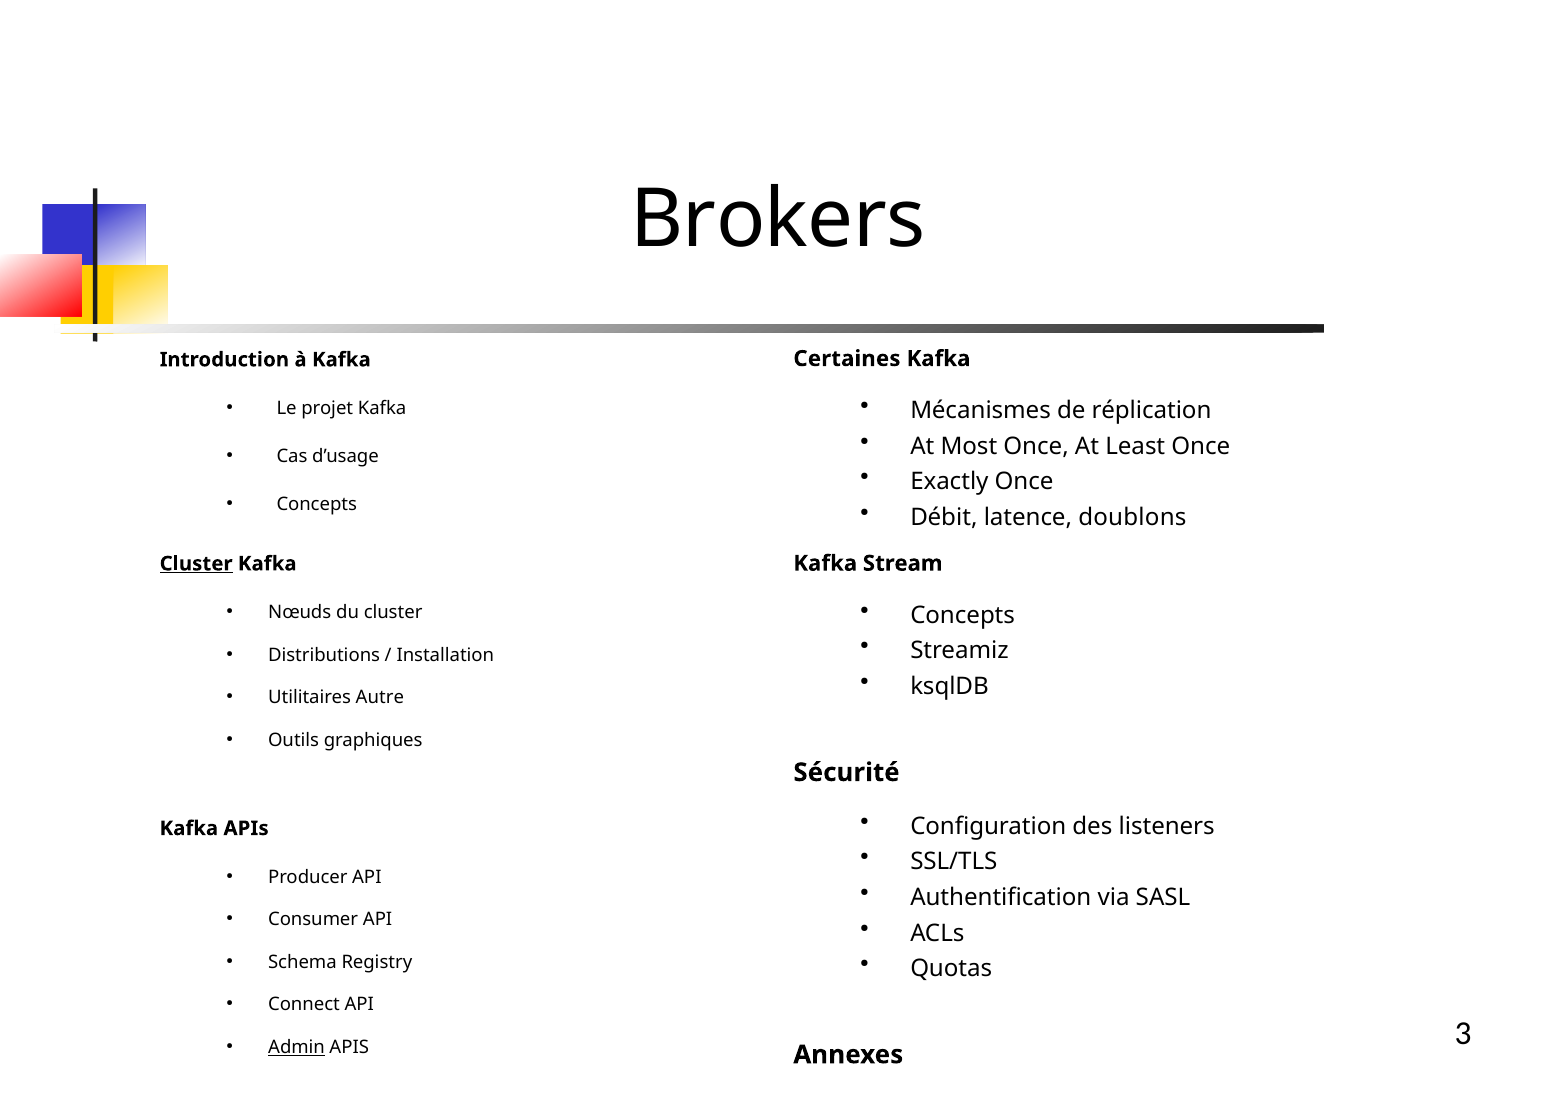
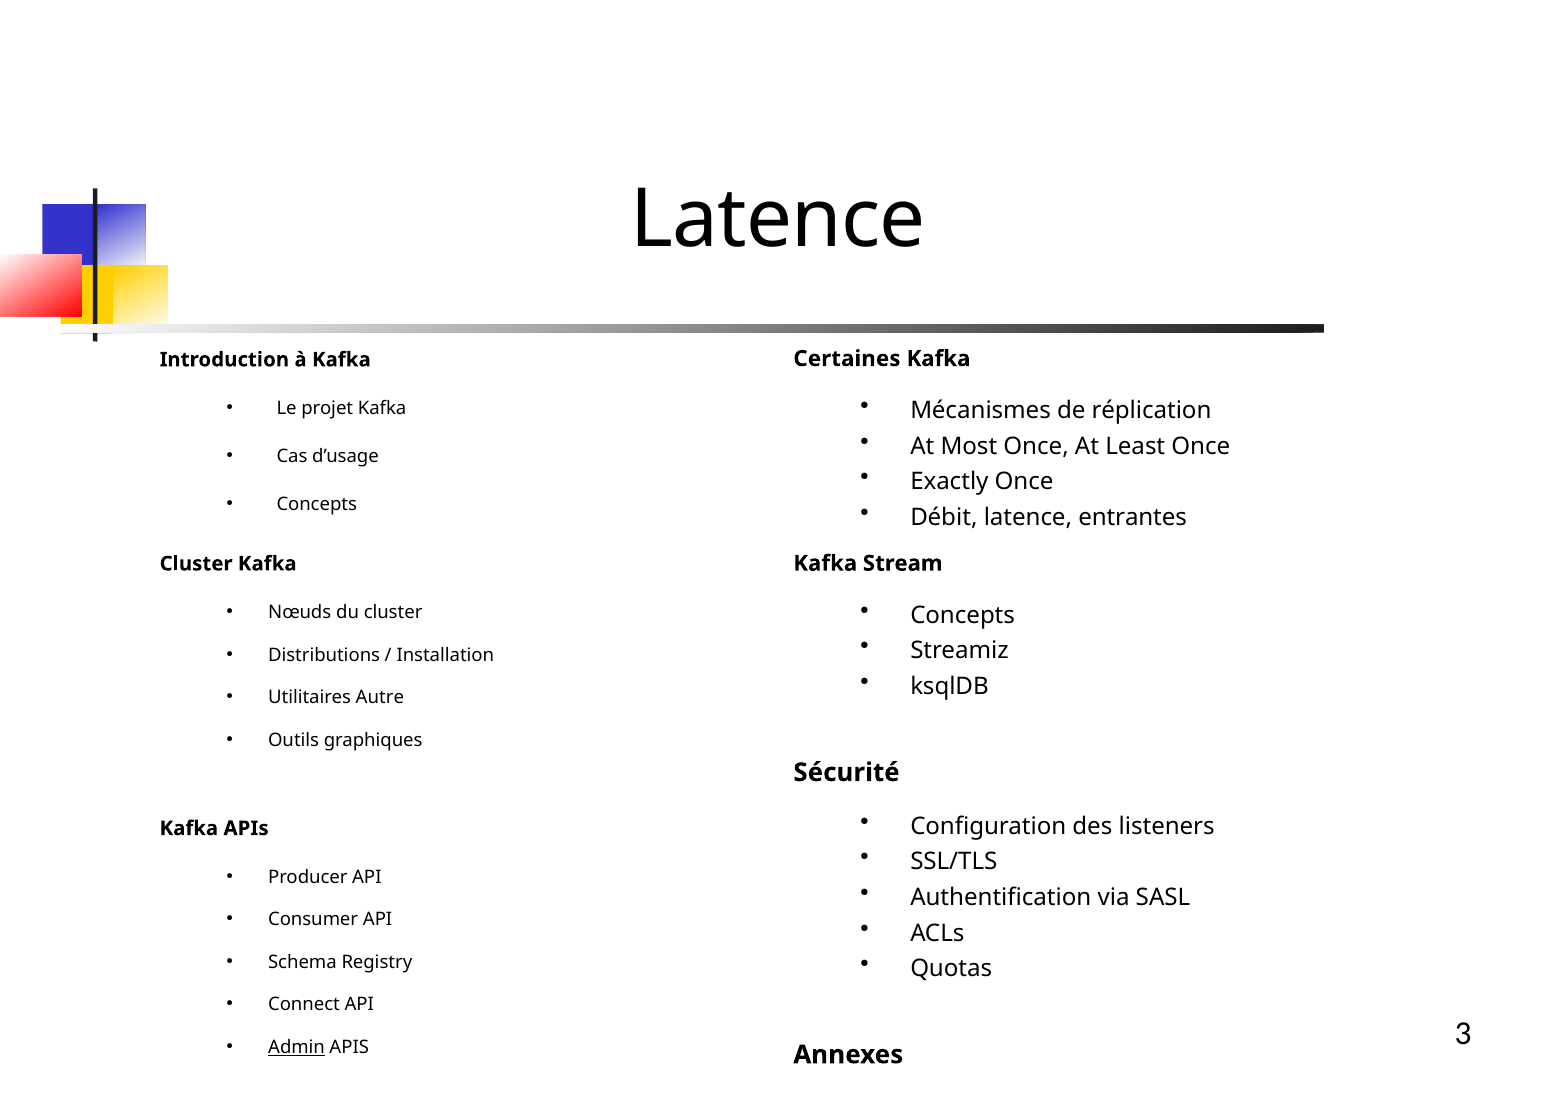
Brokers at (778, 220): Brokers -> Latence
doublons: doublons -> entrantes
Cluster at (196, 564) underline: present -> none
